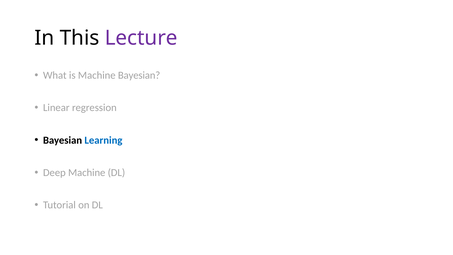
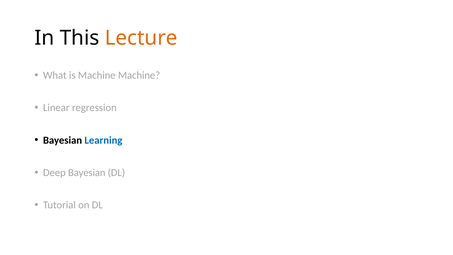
Lecture colour: purple -> orange
Machine Bayesian: Bayesian -> Machine
Deep Machine: Machine -> Bayesian
